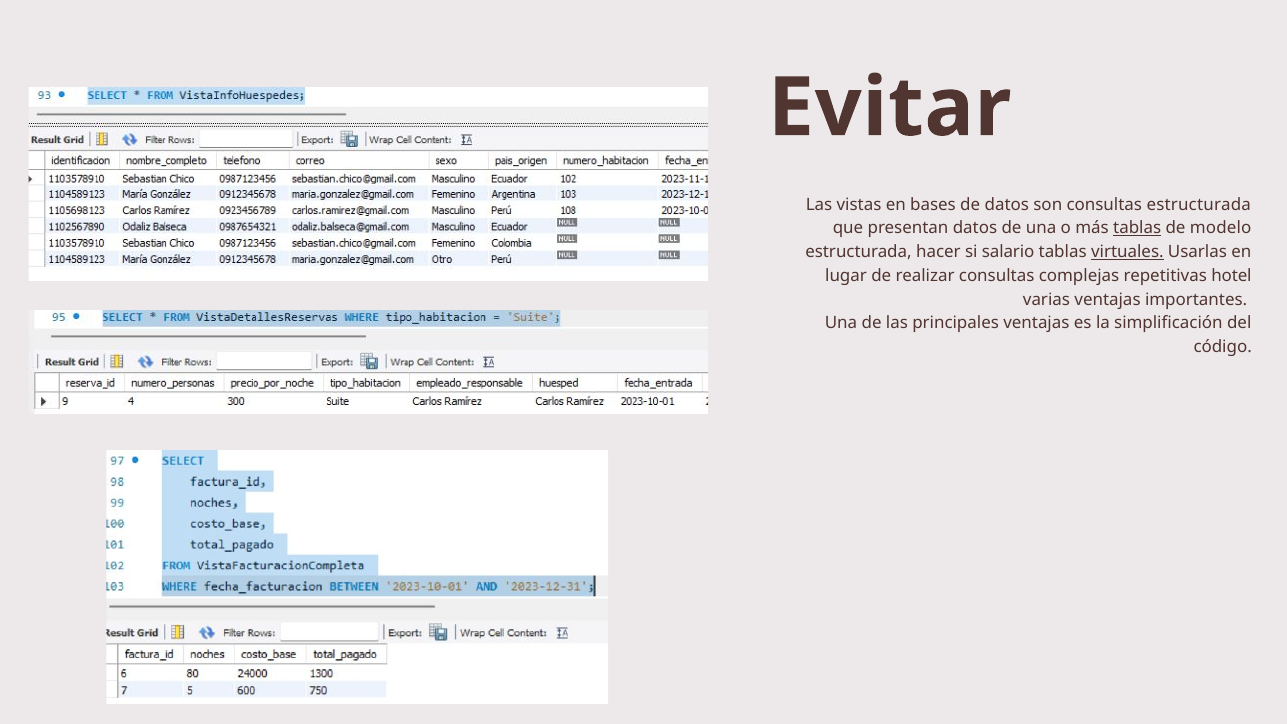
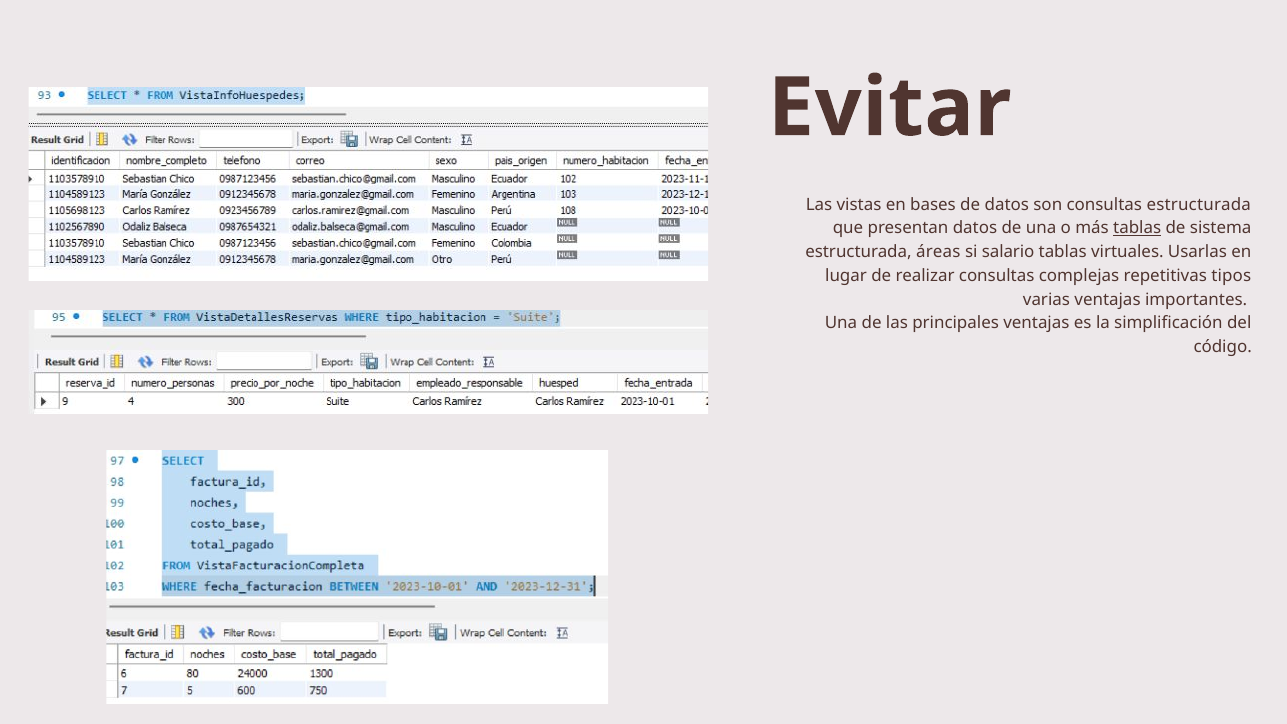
modelo: modelo -> sistema
hacer: hacer -> áreas
virtuales underline: present -> none
hotel: hotel -> tipos
